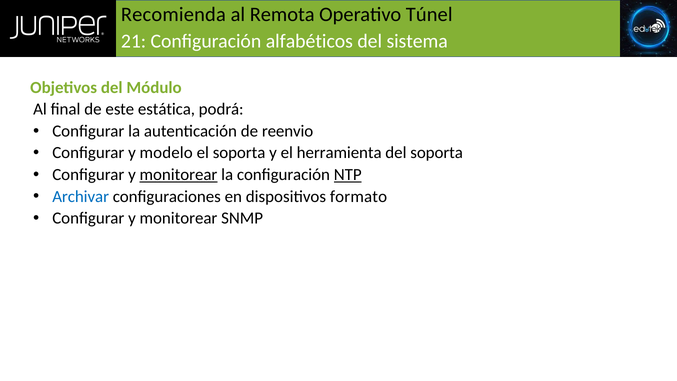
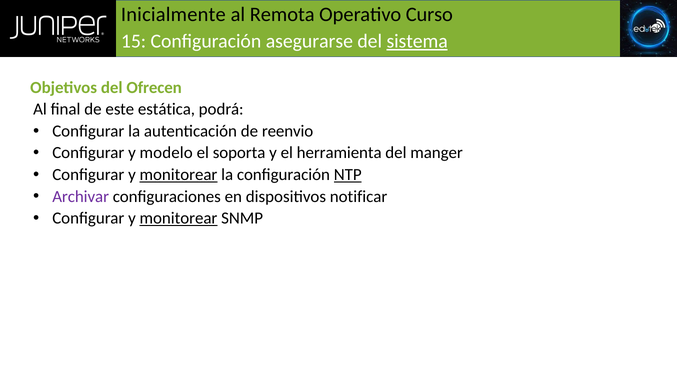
Recomienda: Recomienda -> Inicialmente
Túnel: Túnel -> Curso
21: 21 -> 15
alfabéticos: alfabéticos -> asegurarse
sistema underline: none -> present
Módulo: Módulo -> Ofrecen
del soporta: soporta -> manger
Archivar colour: blue -> purple
formato: formato -> notificar
monitorear at (178, 218) underline: none -> present
